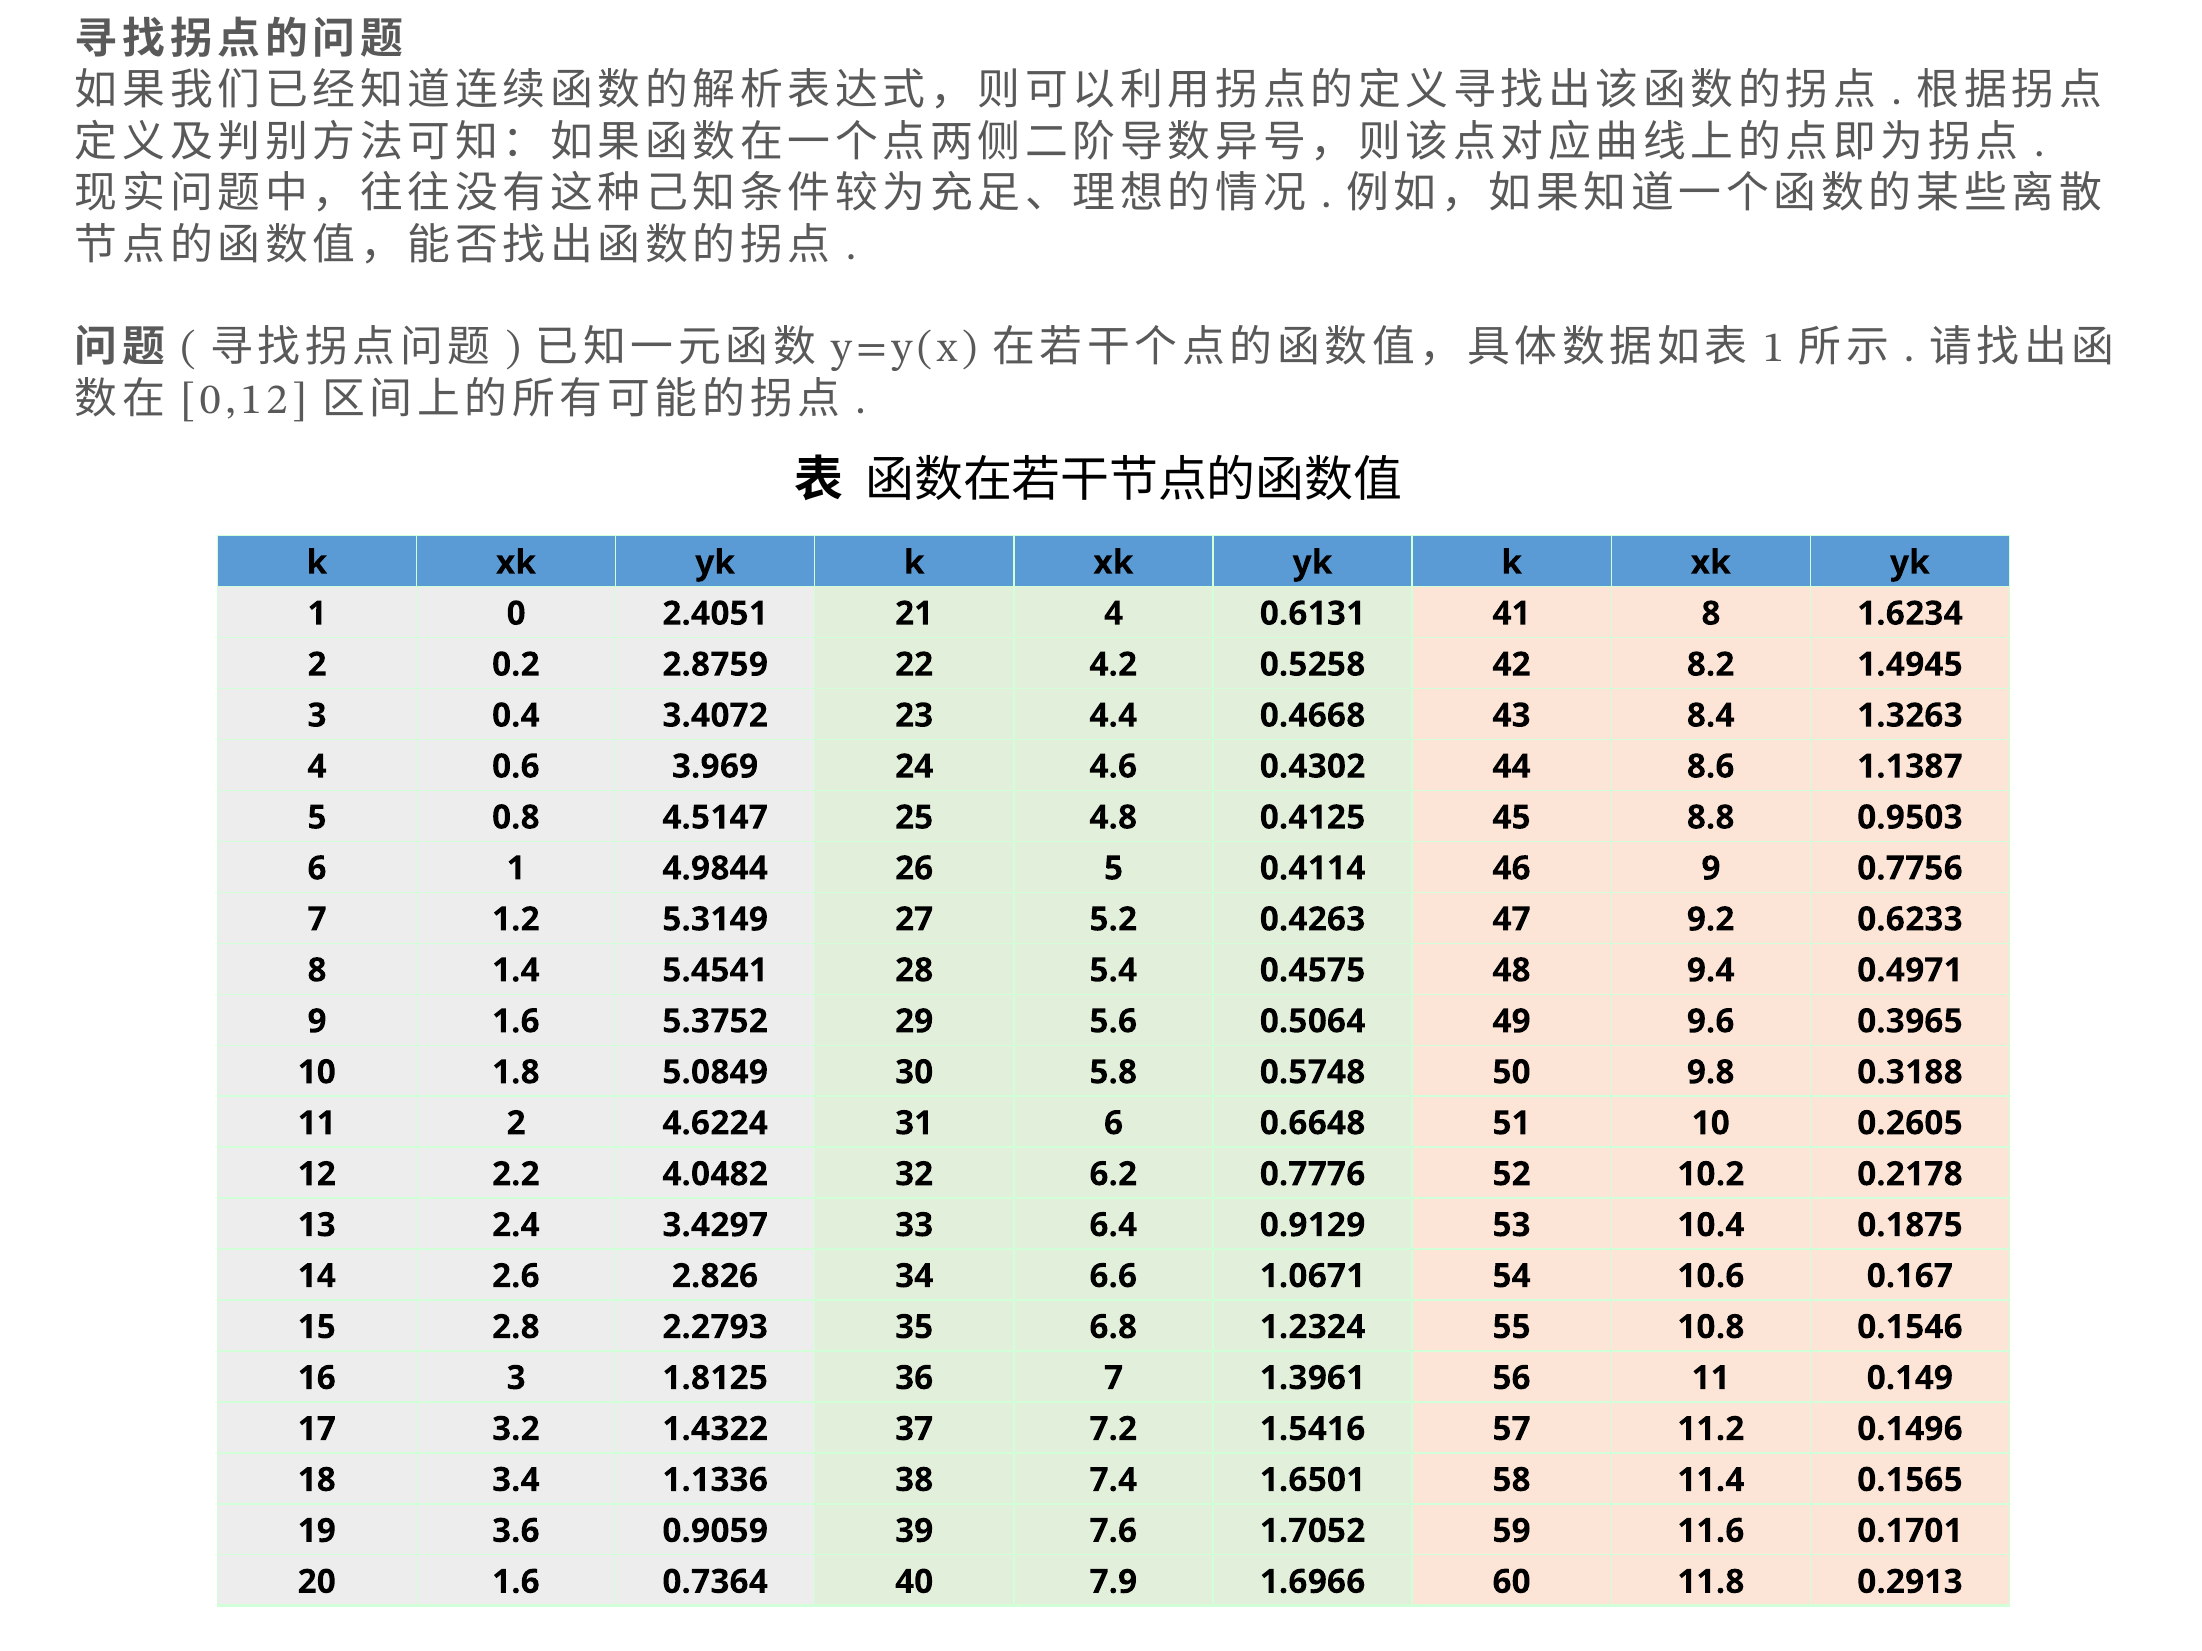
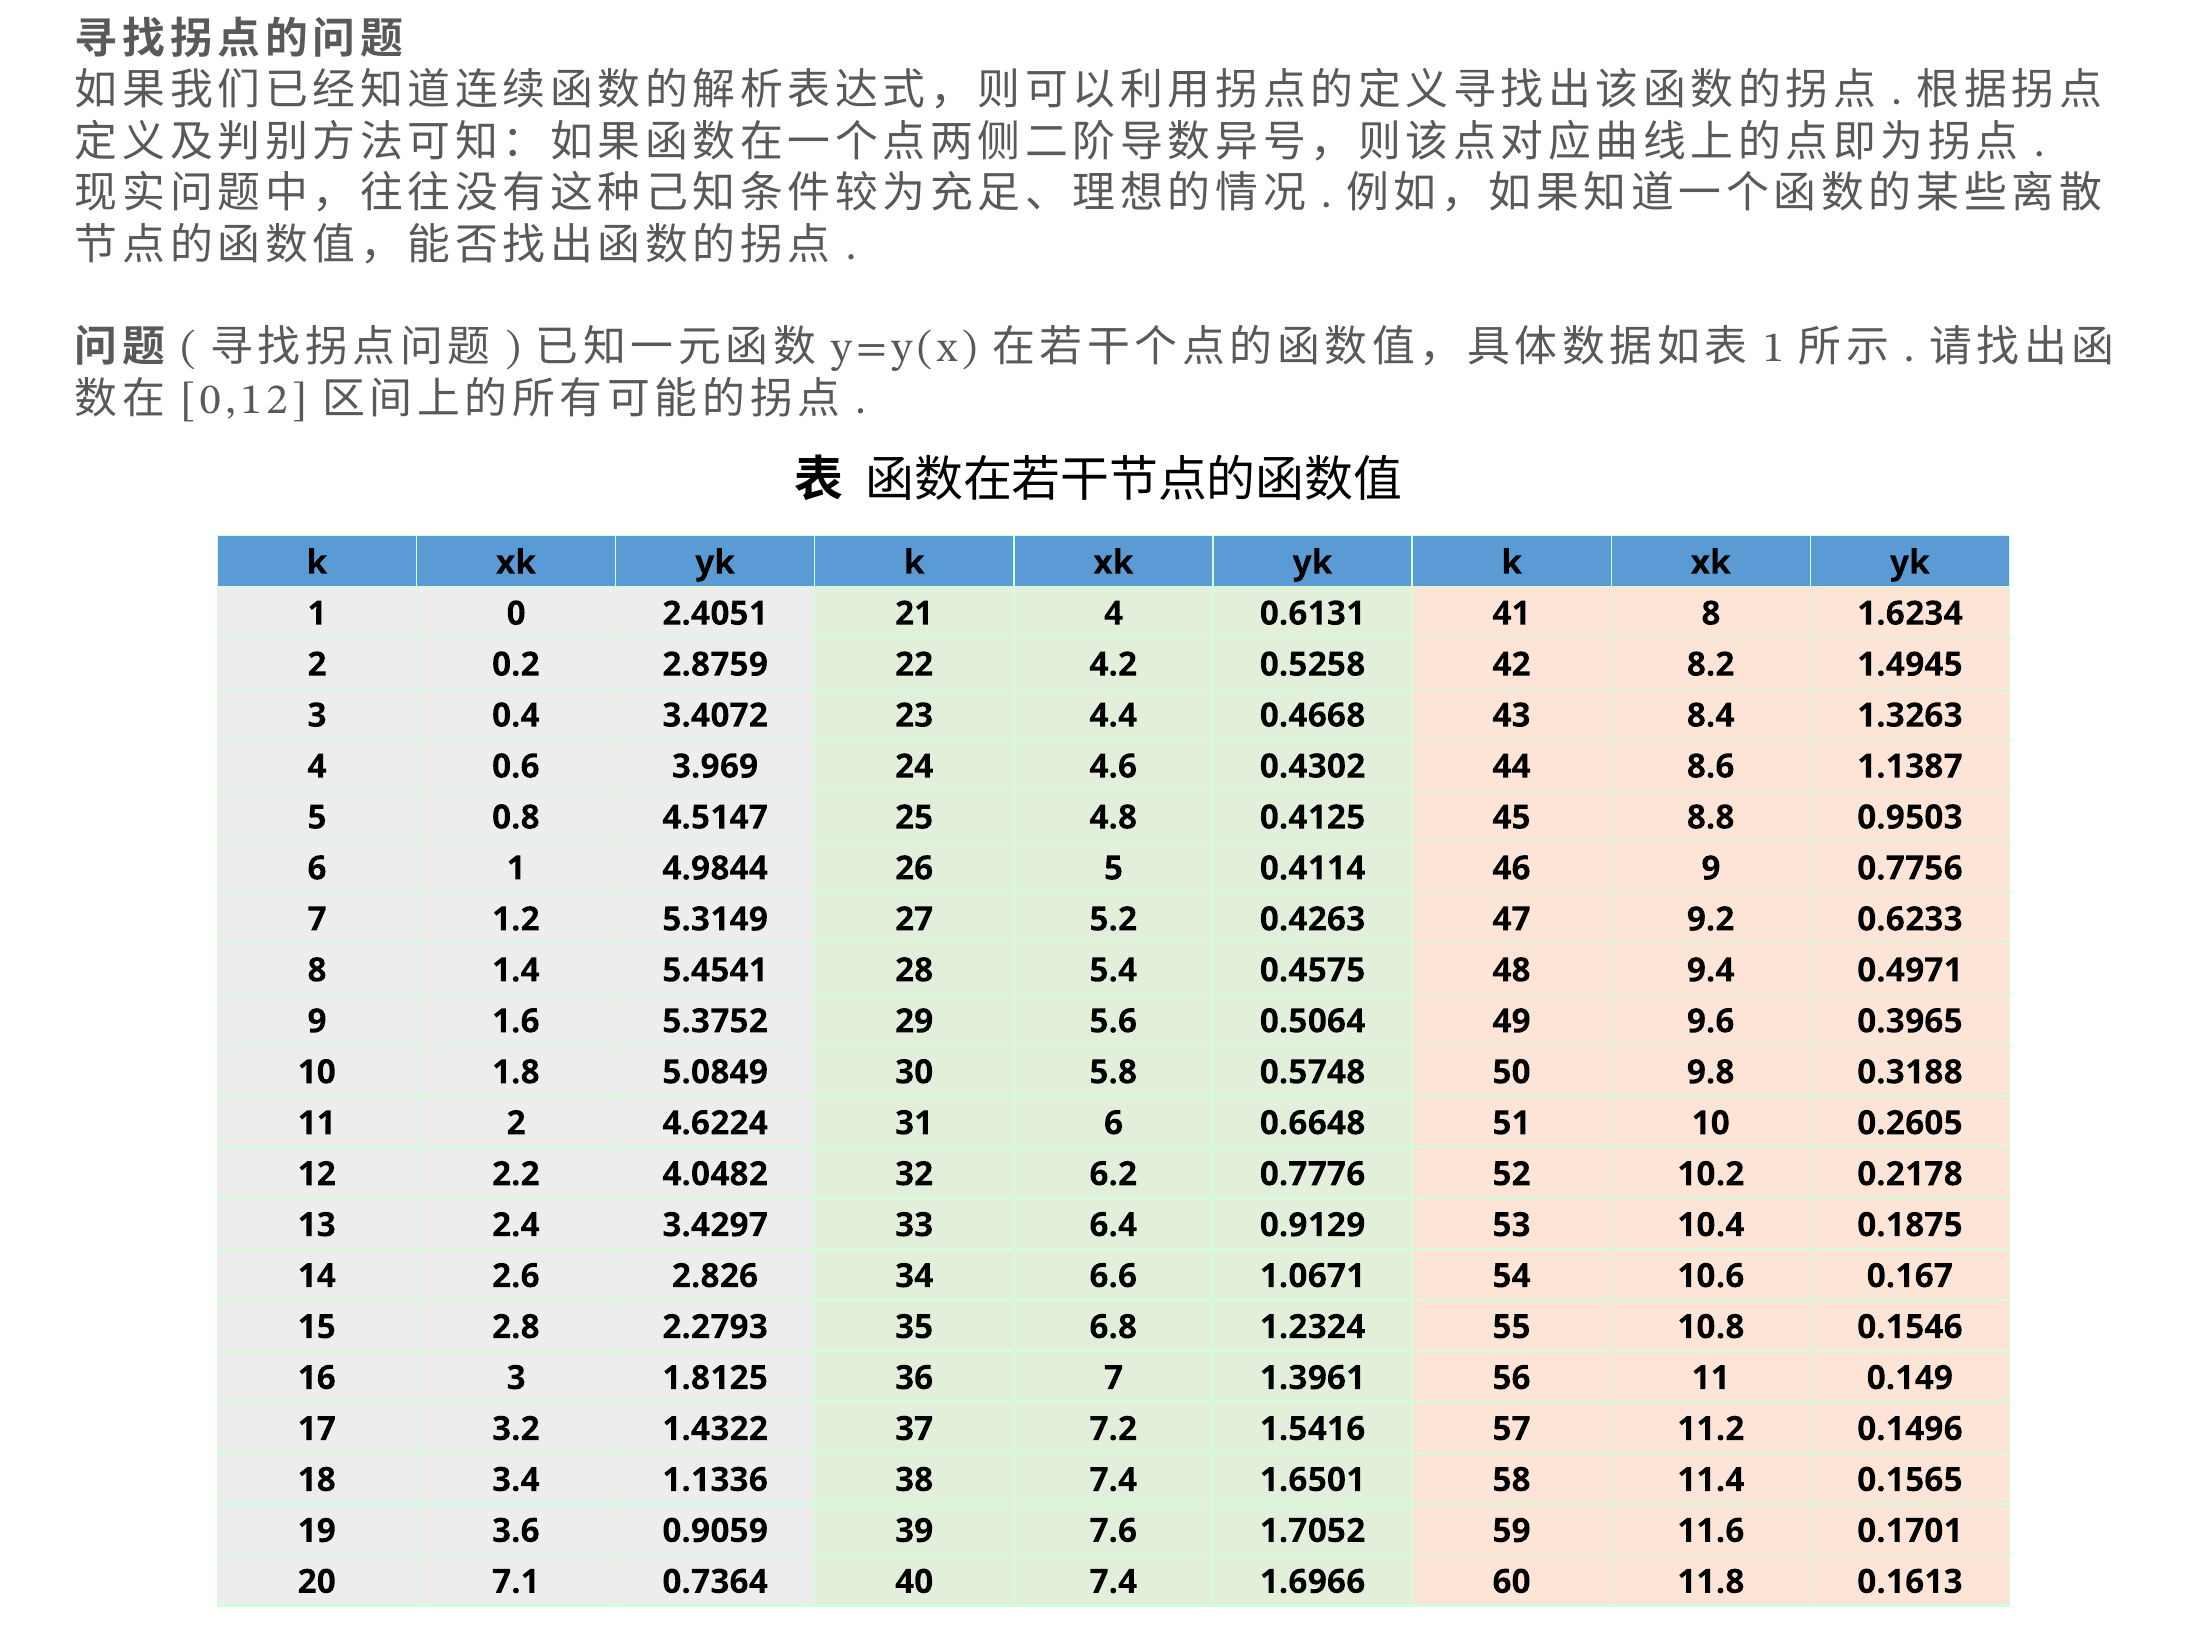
20 1.6: 1.6 -> 7.1
40 7.9: 7.9 -> 7.4
0.2913: 0.2913 -> 0.1613
